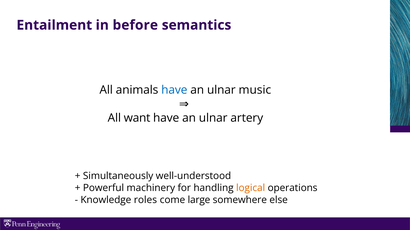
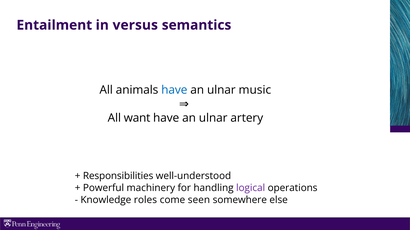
before: before -> versus
Simultaneously: Simultaneously -> Responsibilities
logical colour: orange -> purple
large: large -> seen
